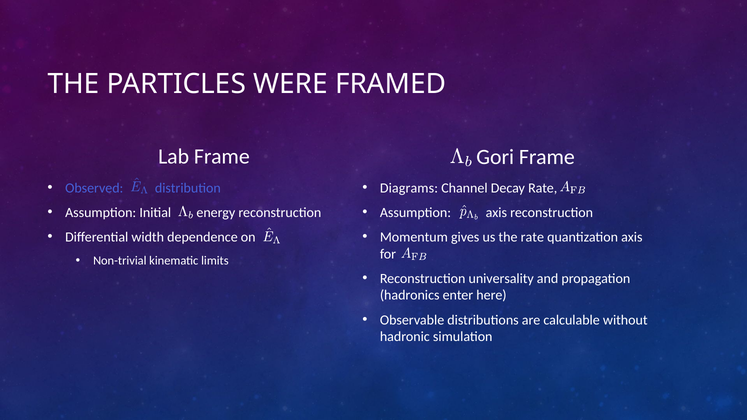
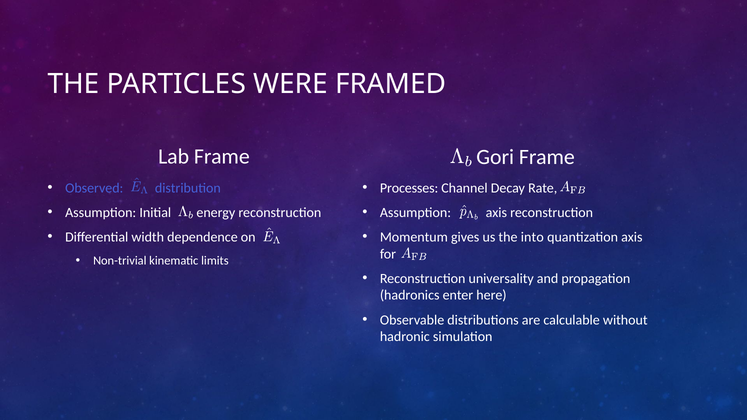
Diagrams: Diagrams -> Processes
the rate: rate -> into
